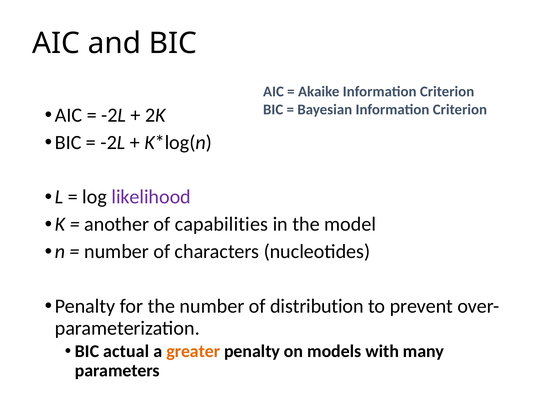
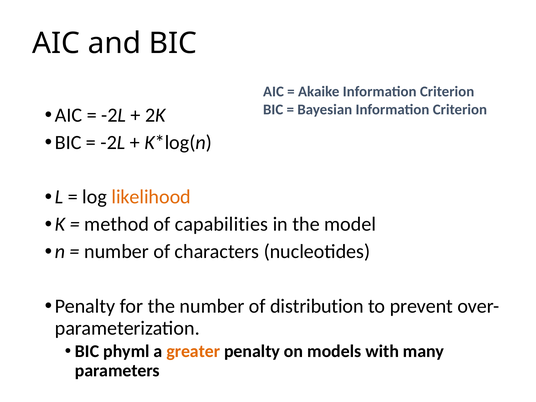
likelihood colour: purple -> orange
another: another -> method
actual: actual -> phyml
